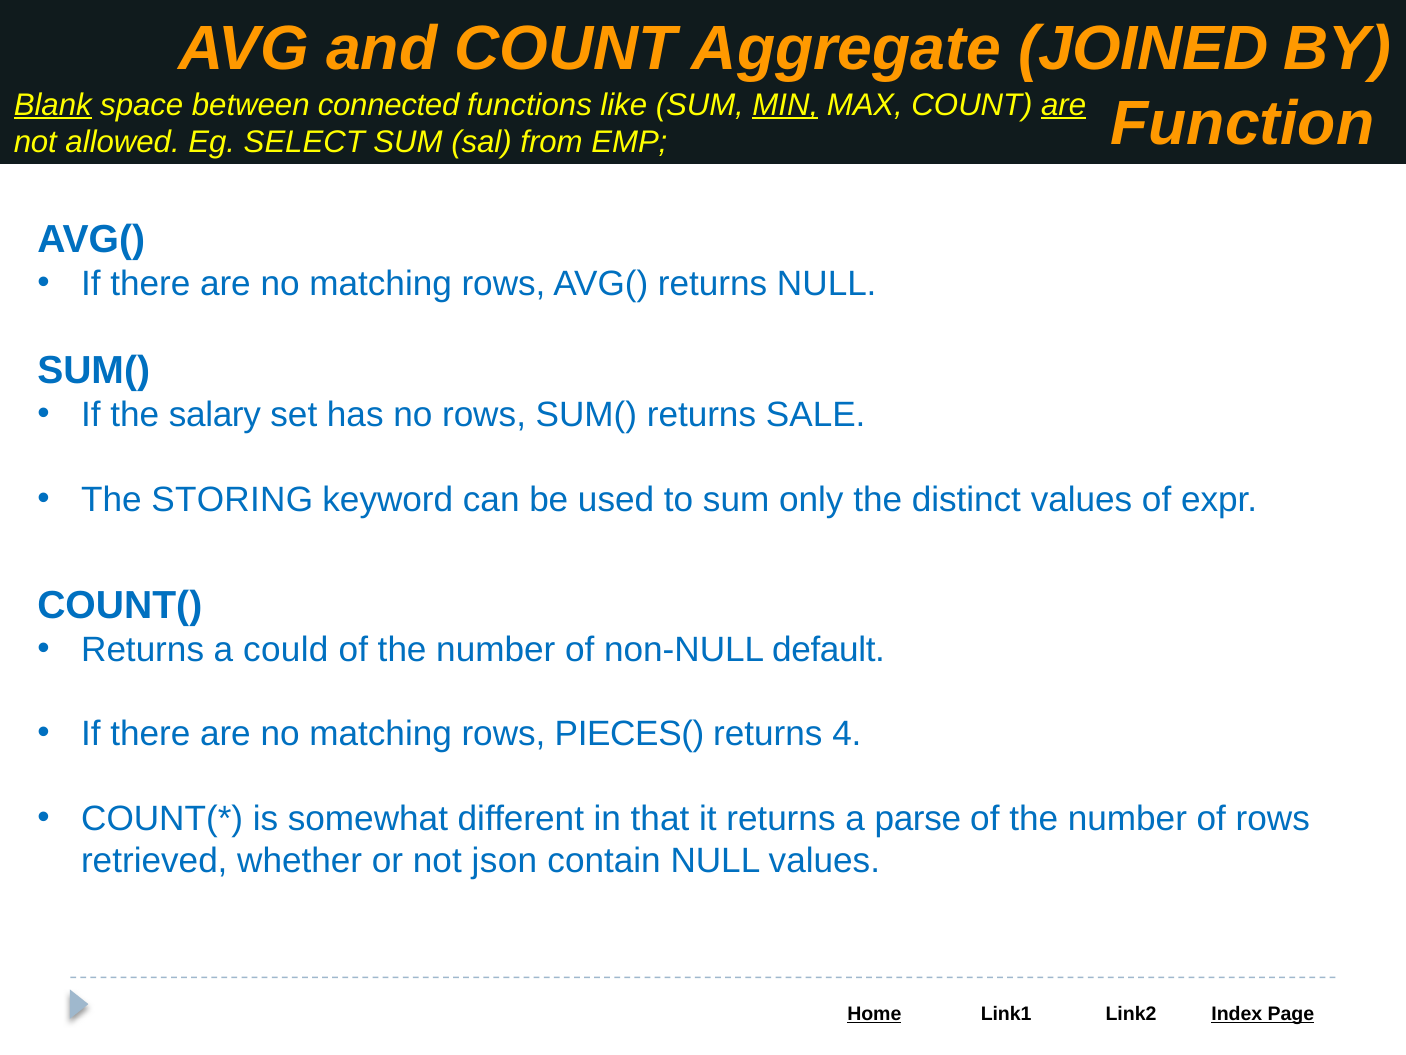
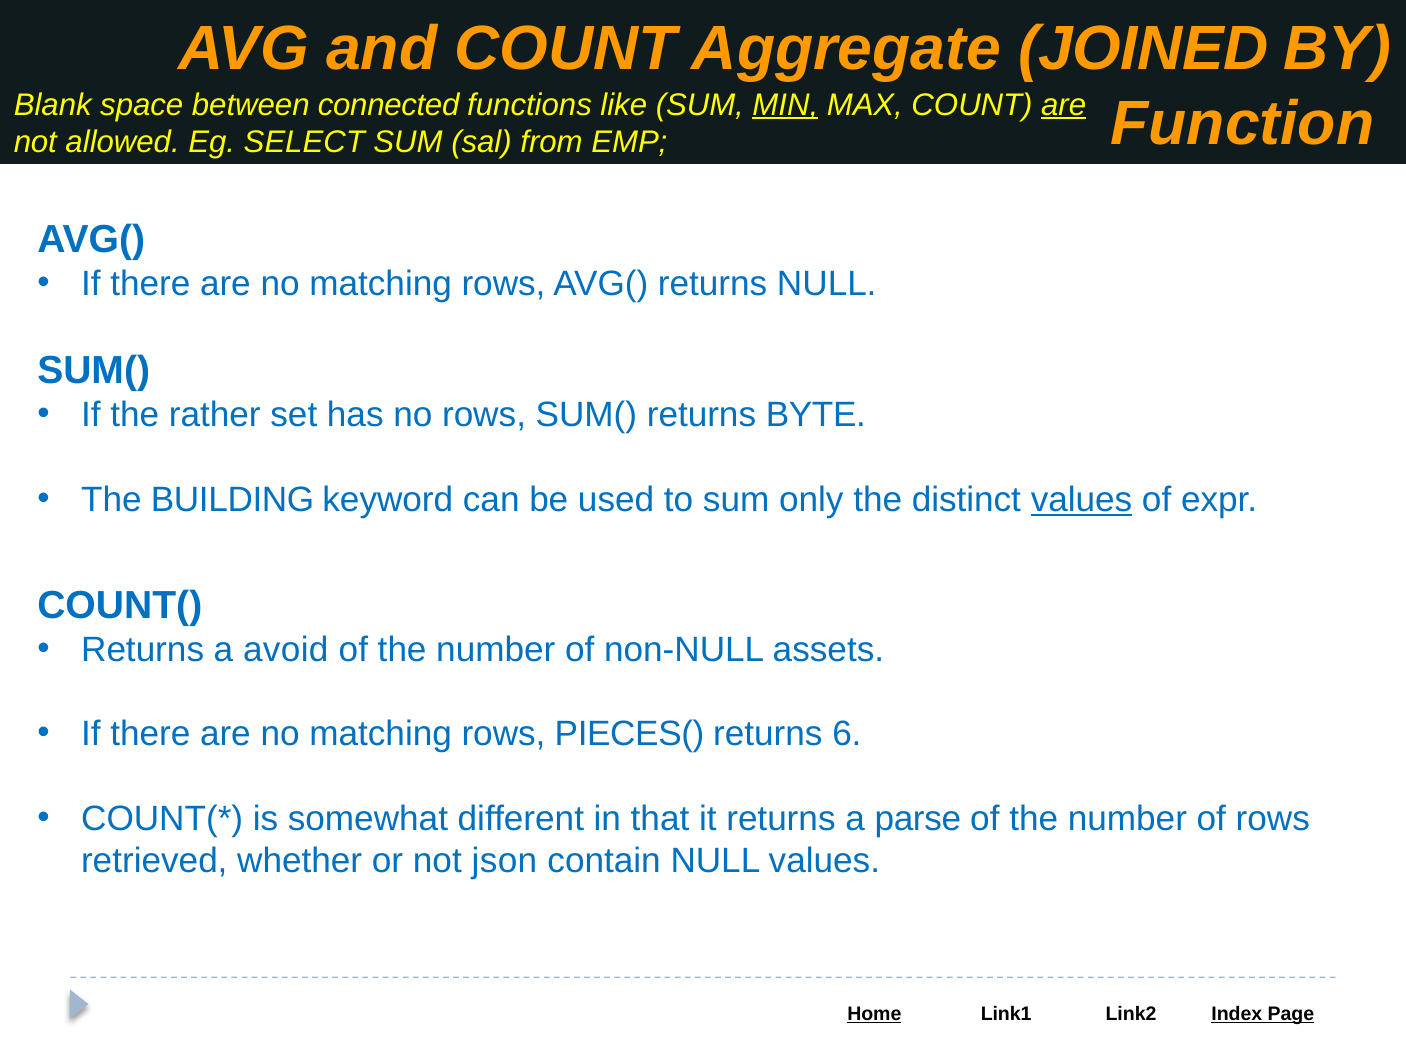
Blank underline: present -> none
salary: salary -> rather
SALE: SALE -> BYTE
STORING: STORING -> BUILDING
values at (1082, 499) underline: none -> present
could: could -> avoid
default: default -> assets
4: 4 -> 6
